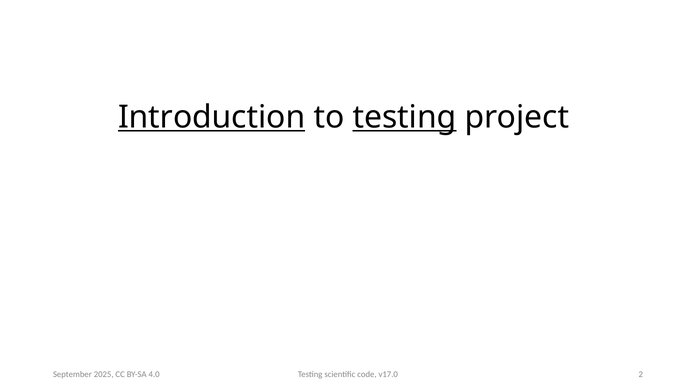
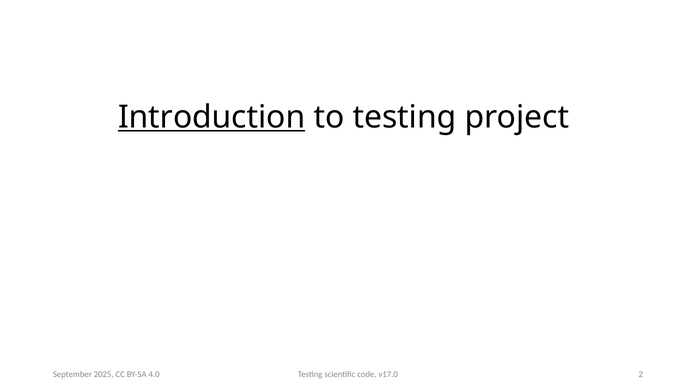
testing at (405, 117) underline: present -> none
